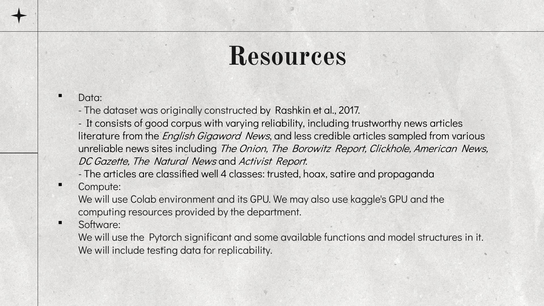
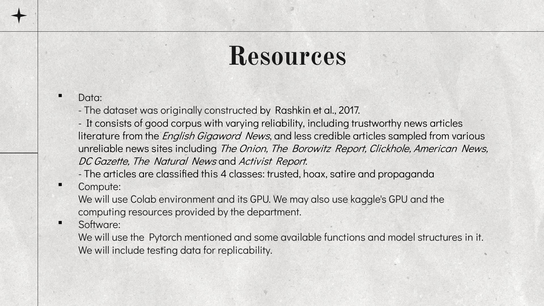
well: well -> this
significant: significant -> mentioned
